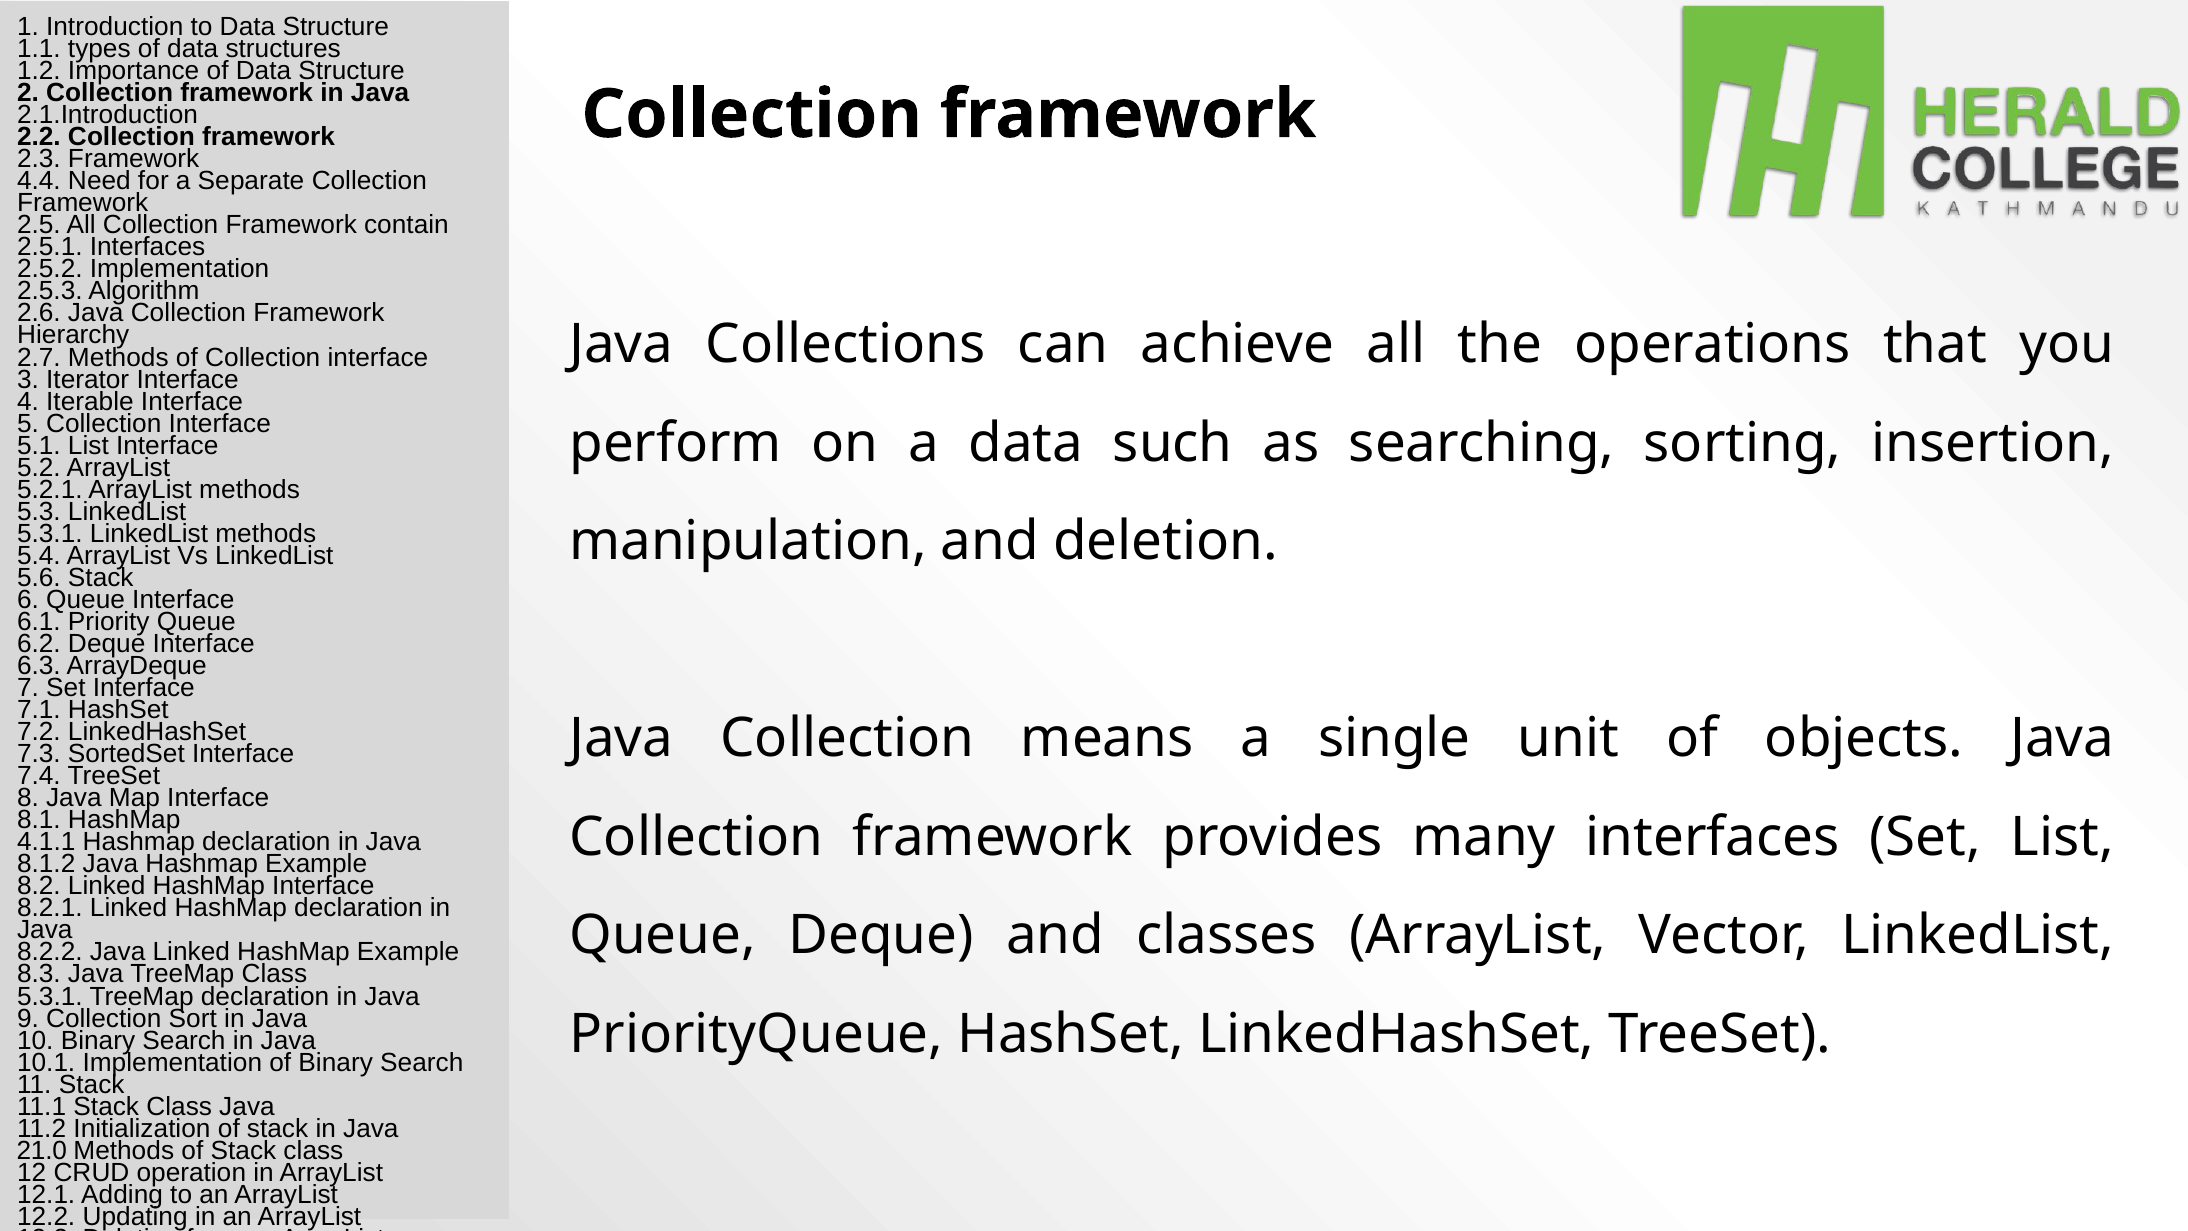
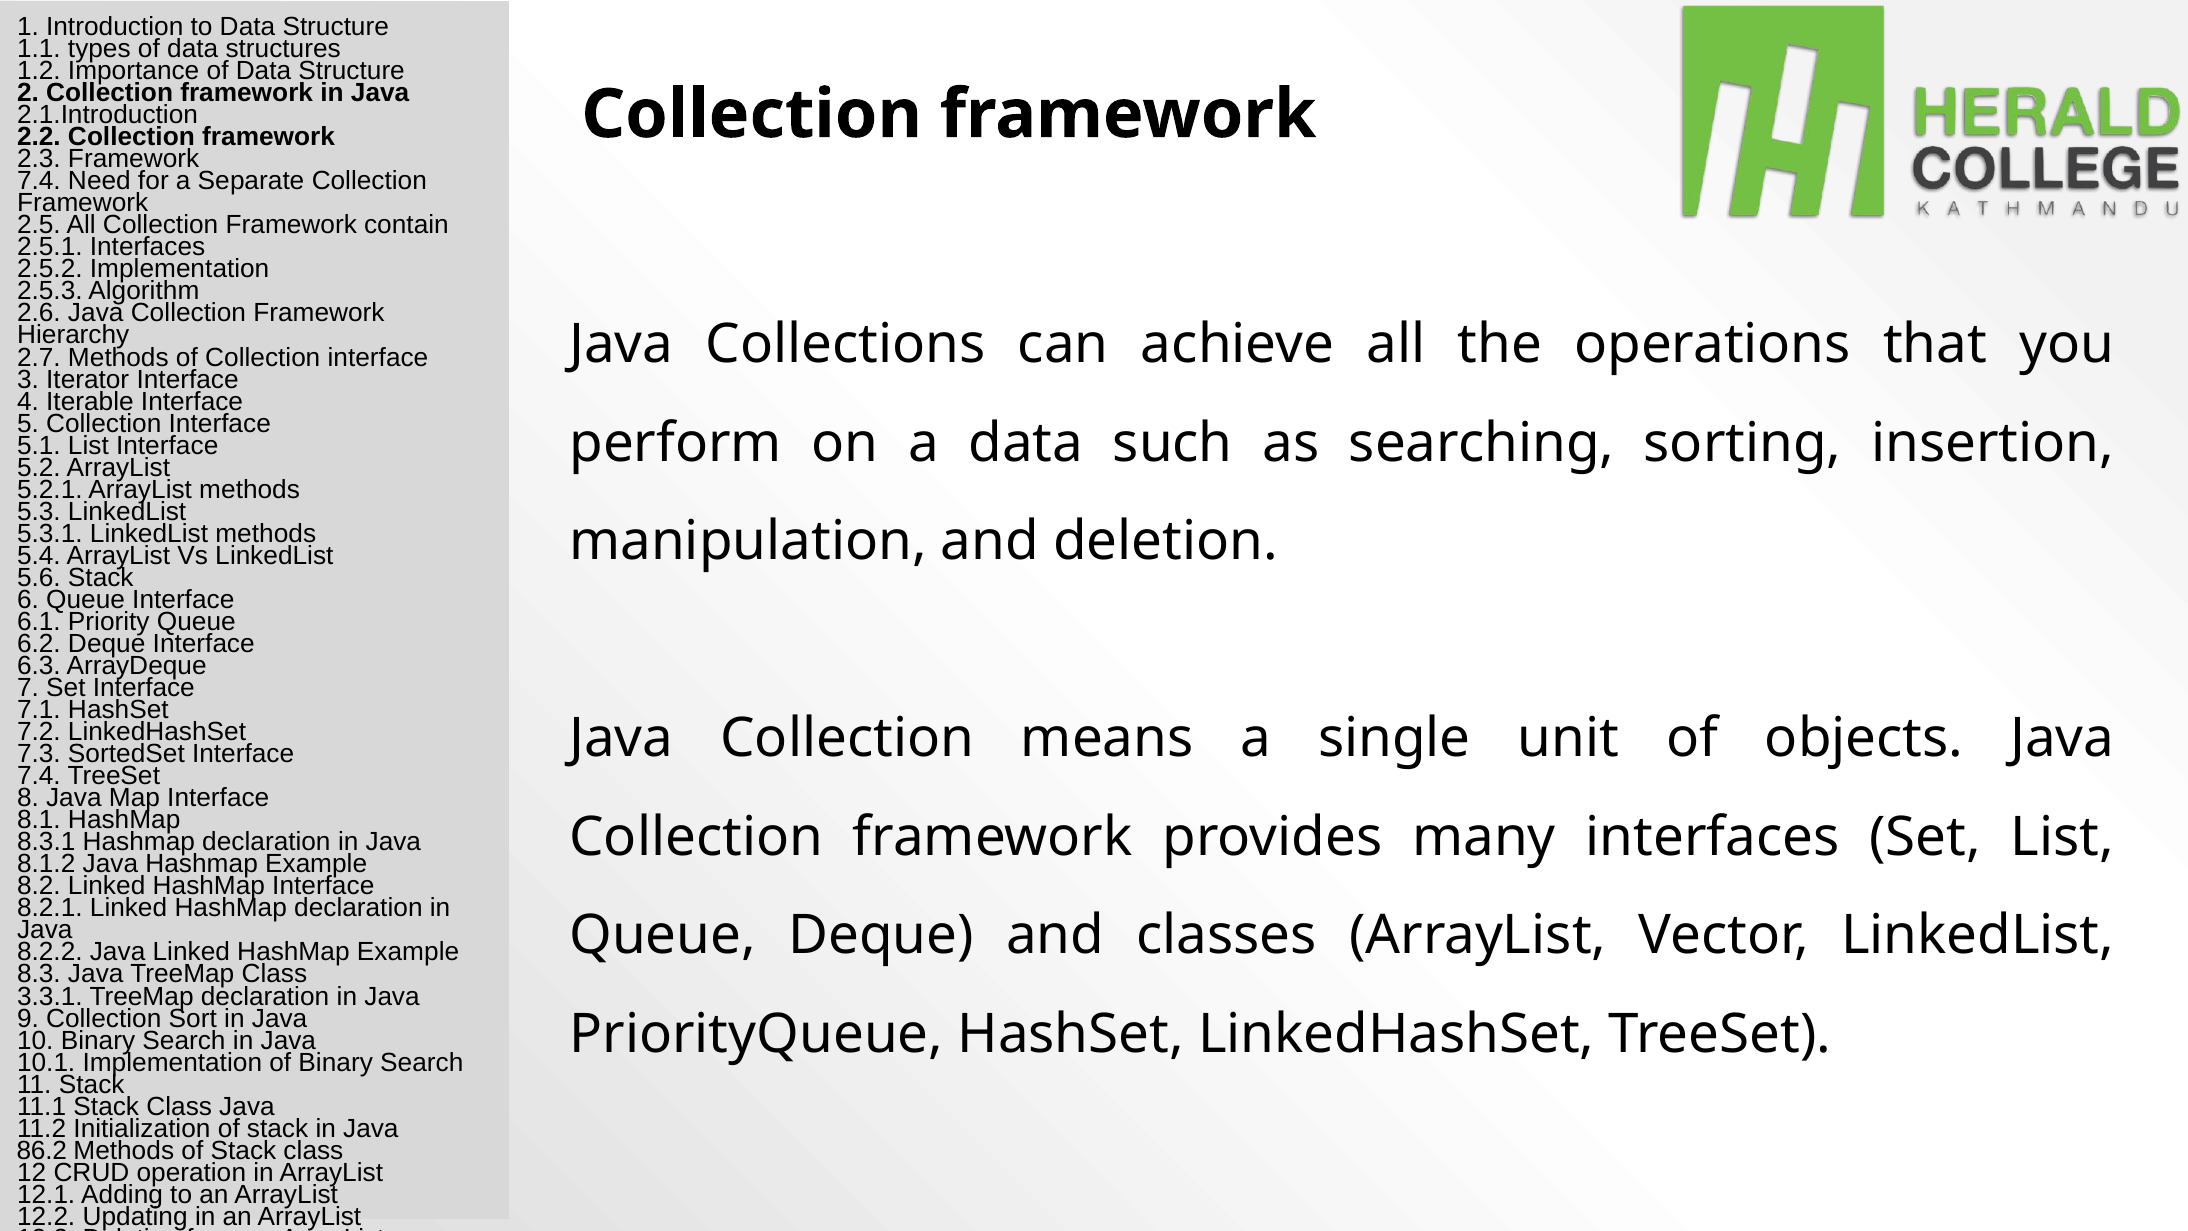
4.4 at (39, 181): 4.4 -> 7.4
4.1.1: 4.1.1 -> 8.3.1
5.3.1 at (50, 996): 5.3.1 -> 3.3.1
21.0: 21.0 -> 86.2
